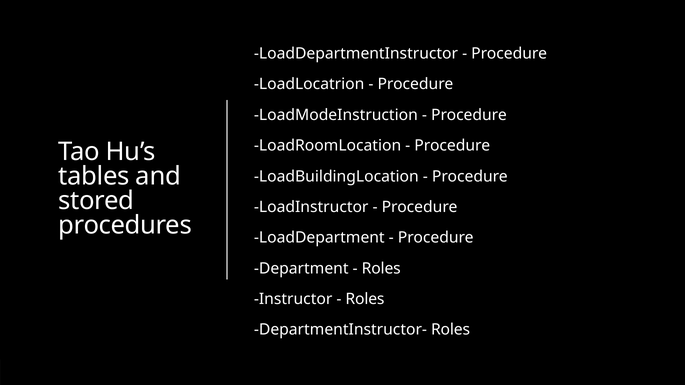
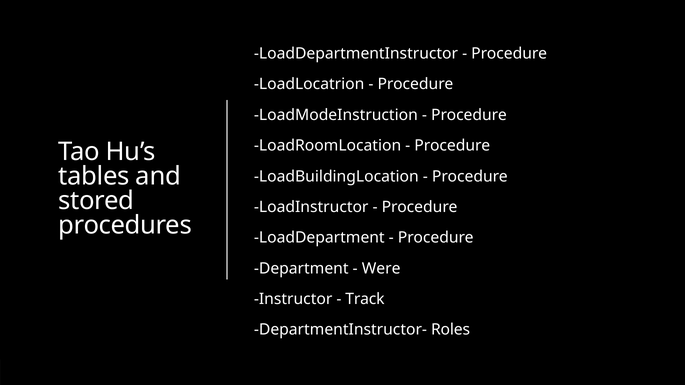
Roles at (381, 269): Roles -> Were
Roles at (365, 299): Roles -> Track
